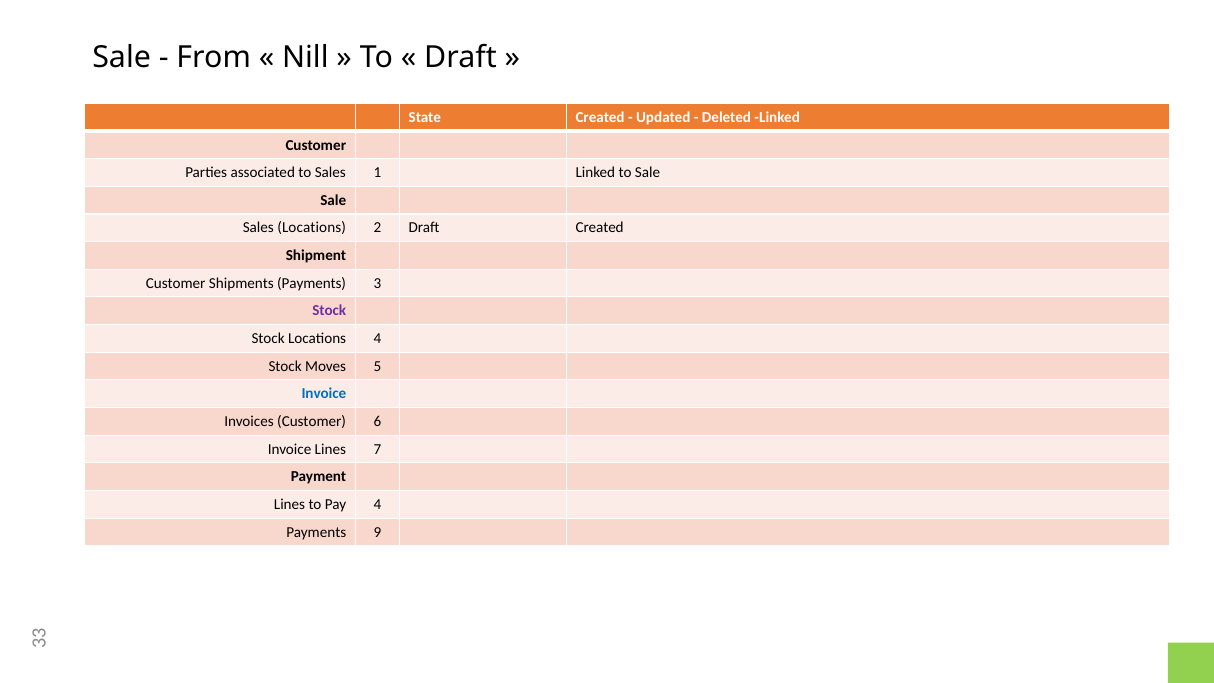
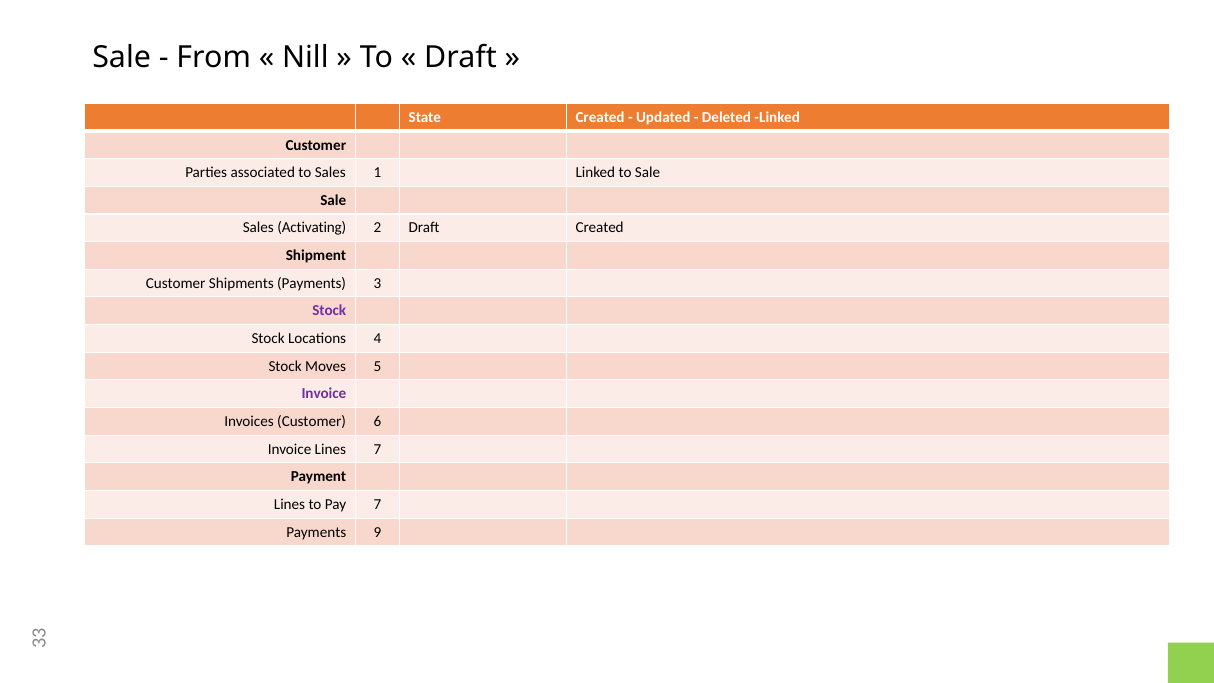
Sales Locations: Locations -> Activating
Invoice at (324, 394) colour: blue -> purple
Pay 4: 4 -> 7
